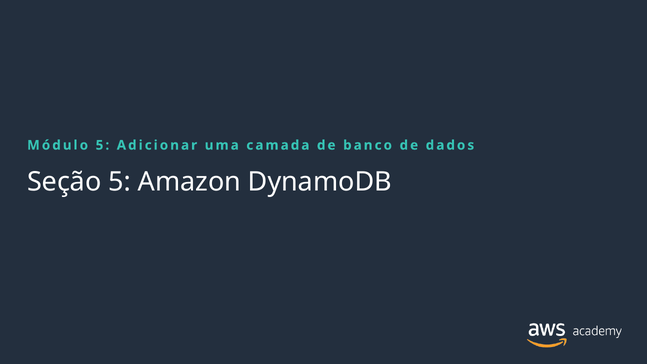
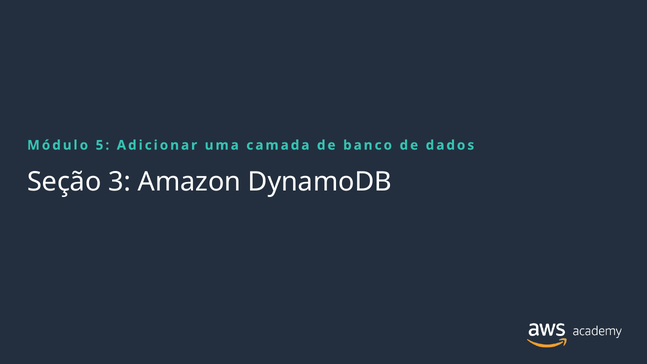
Seção 5: 5 -> 3
